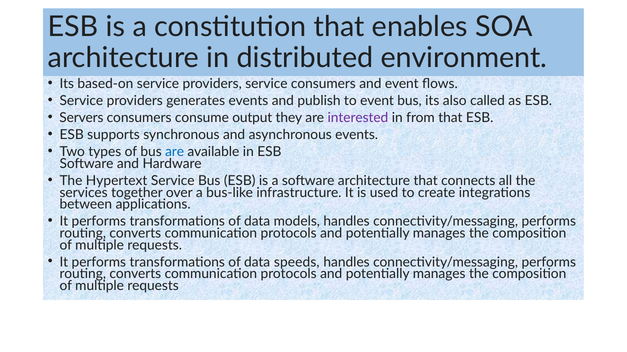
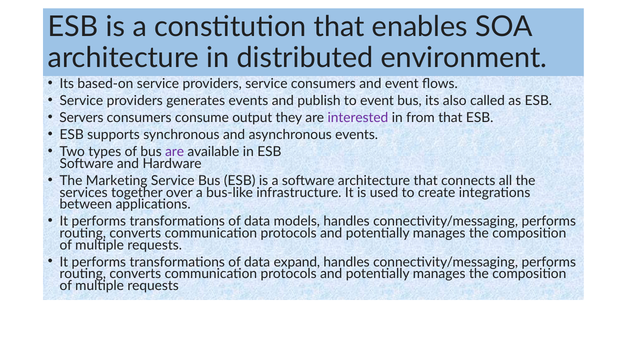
are at (175, 152) colour: blue -> purple
Hypertext: Hypertext -> Marketing
speeds: speeds -> expand
